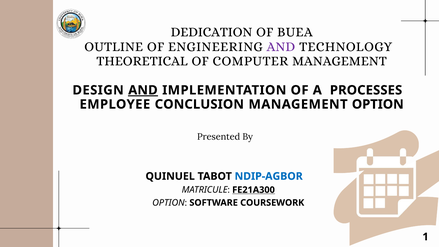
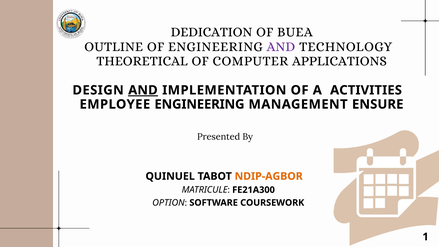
COMPUTER MANAGEMENT: MANAGEMENT -> APPLICATIONS
PROCESSES: PROCESSES -> ACTIVITIES
EMPLOYEE CONCLUSION: CONCLUSION -> ENGINEERING
MANAGEMENT OPTION: OPTION -> ENSURE
NDIP-AGBOR colour: blue -> orange
FE21A300 underline: present -> none
